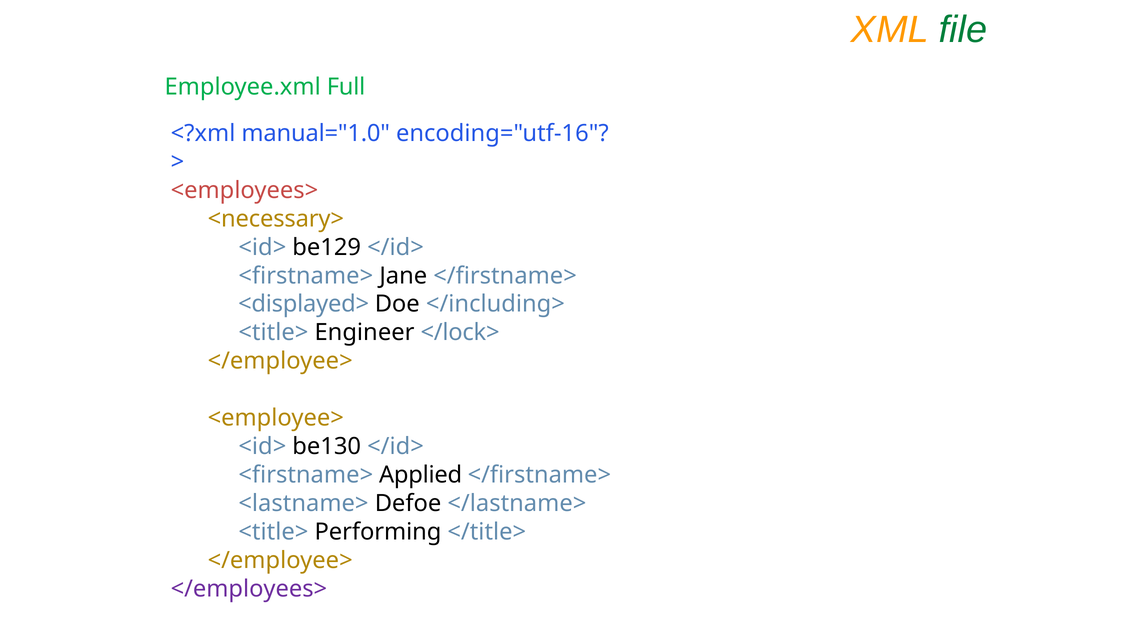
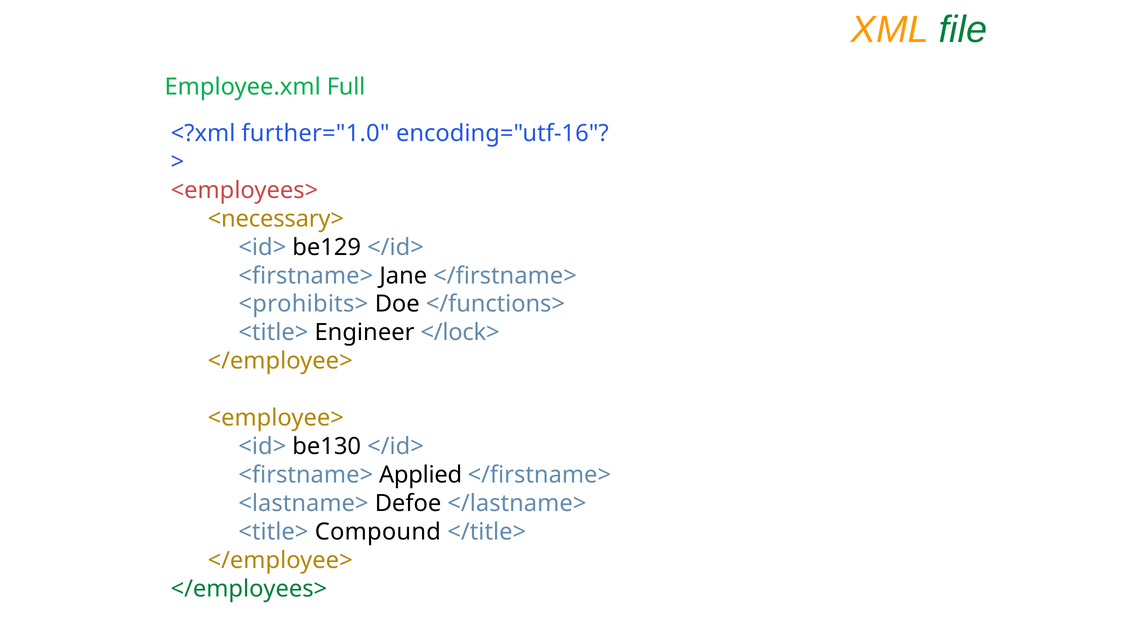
manual="1.0: manual="1.0 -> further="1.0
<displayed>: <displayed> -> <prohibits>
</including>: </including> -> </functions>
Performing: Performing -> Compound
</employees> colour: purple -> green
